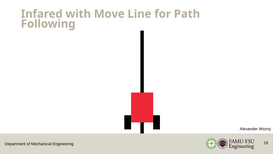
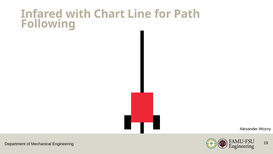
Move: Move -> Chart
